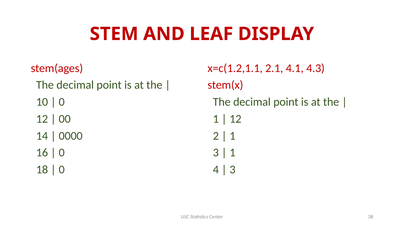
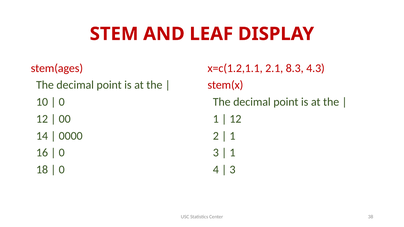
4.1: 4.1 -> 8.3
